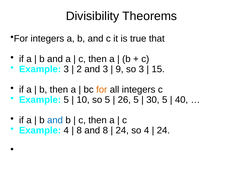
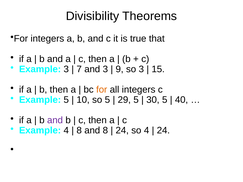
2: 2 -> 7
26: 26 -> 29
and at (55, 120) colour: blue -> purple
